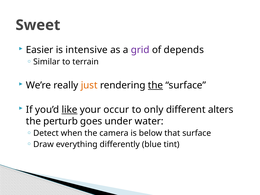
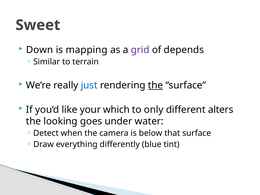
Easier: Easier -> Down
intensive: intensive -> mapping
just colour: orange -> blue
like underline: present -> none
occur: occur -> which
perturb: perturb -> looking
